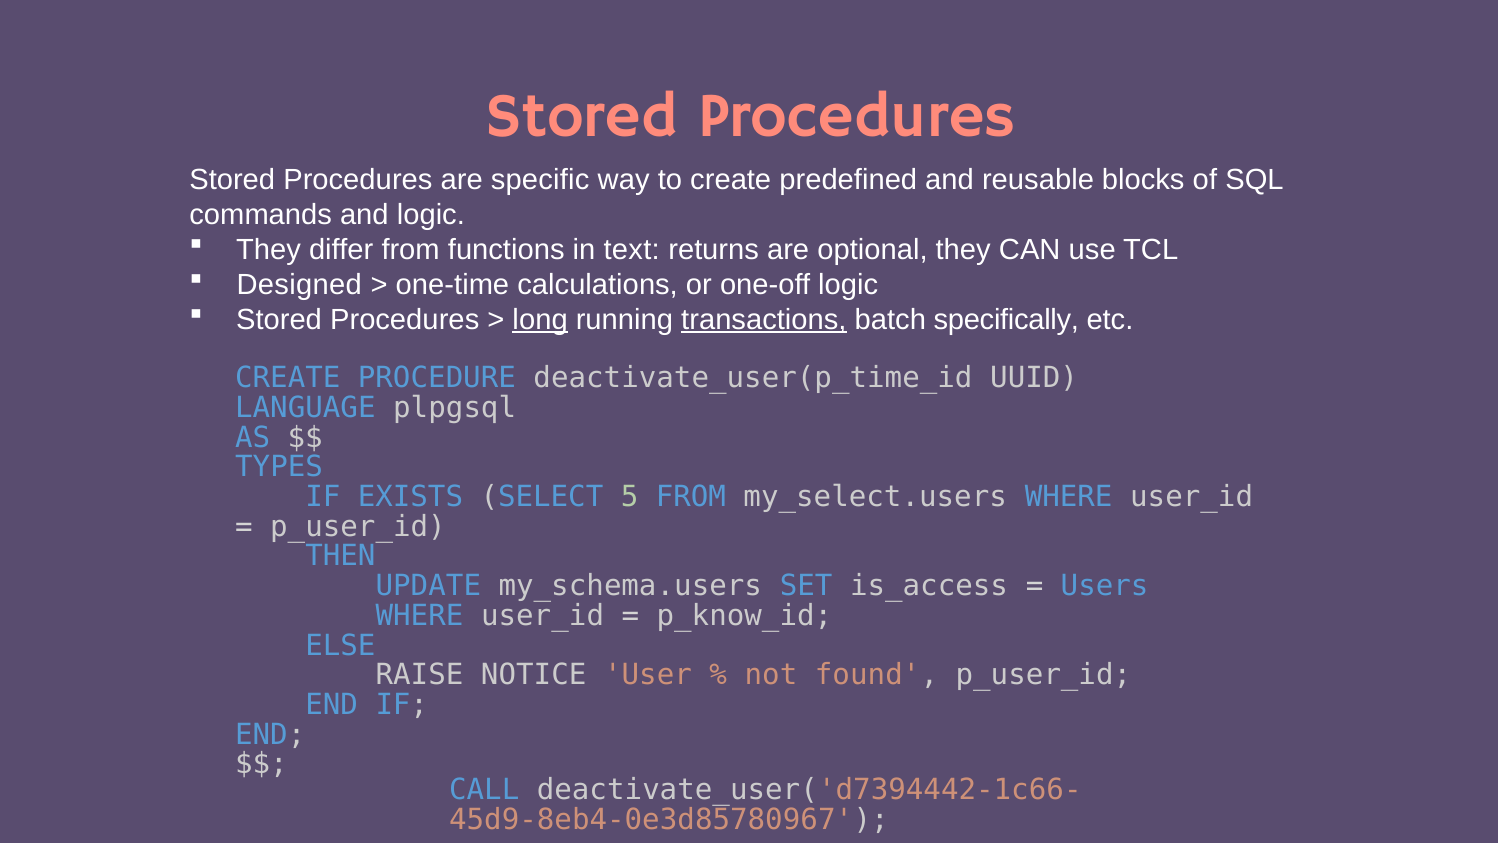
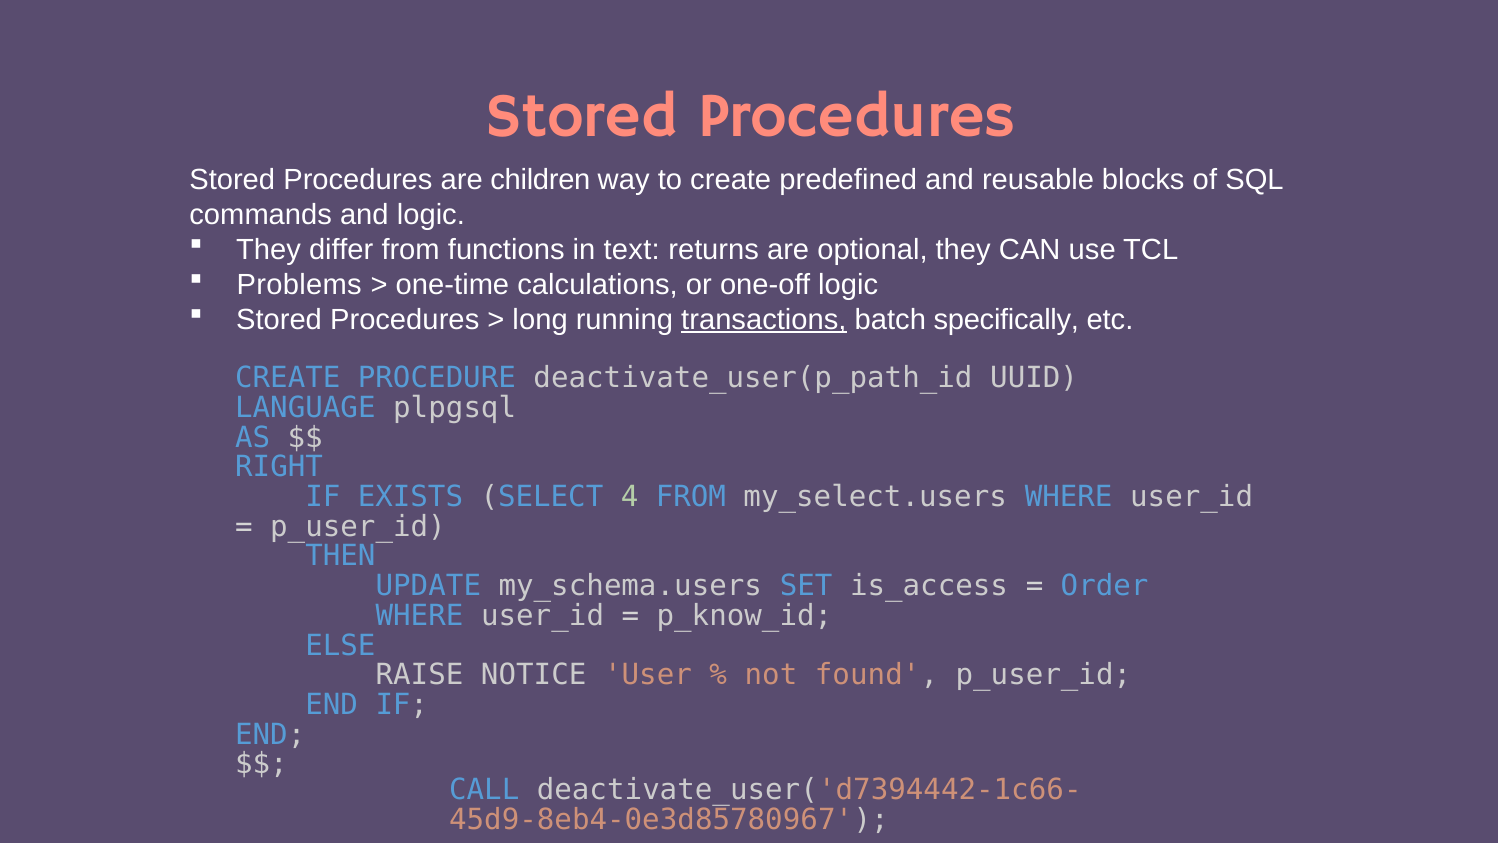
specific: specific -> children
Designed: Designed -> Problems
long underline: present -> none
deactivate_user(p_time_id: deactivate_user(p_time_id -> deactivate_user(p_path_id
TYPES: TYPES -> RIGHT
5: 5 -> 4
Users: Users -> Order
